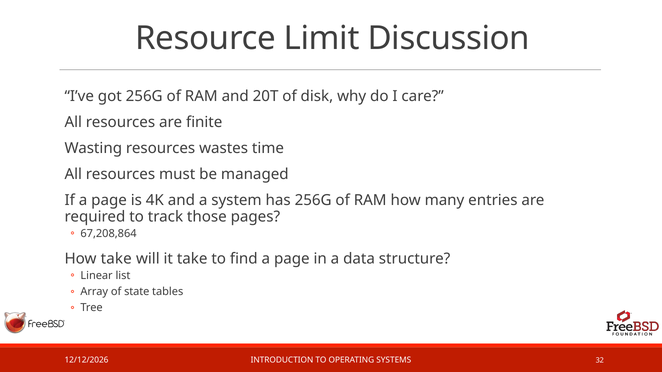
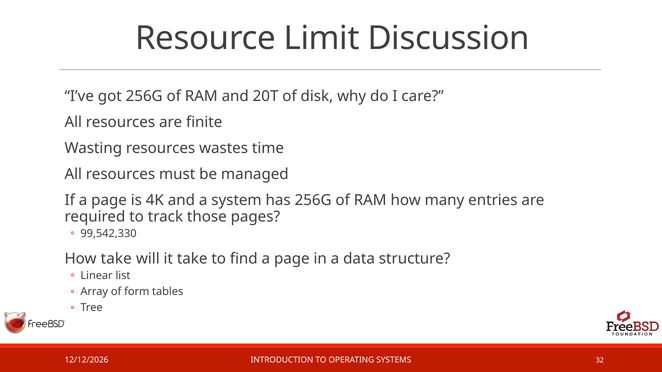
67,208,864: 67,208,864 -> 99,542,330
state: state -> form
